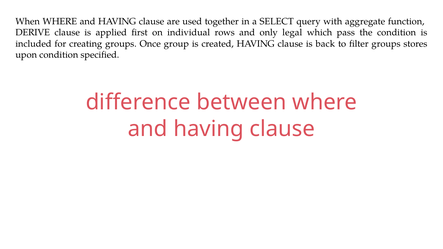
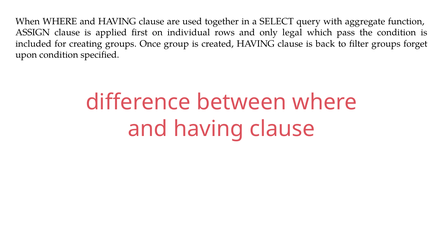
DERIVE: DERIVE -> ASSIGN
stores: stores -> forget
